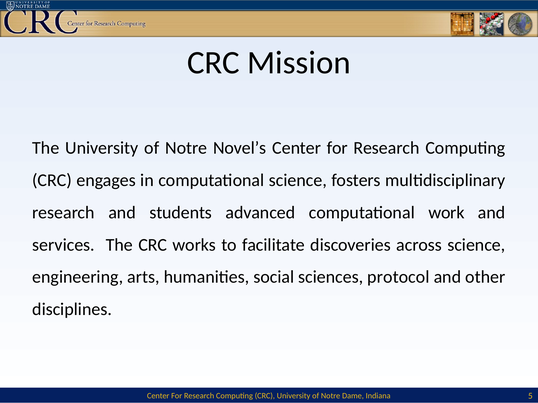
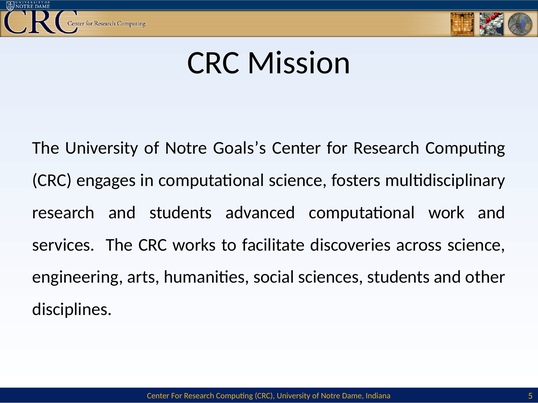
Novel’s: Novel’s -> Goals’s
sciences protocol: protocol -> students
